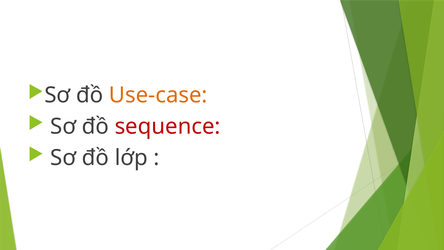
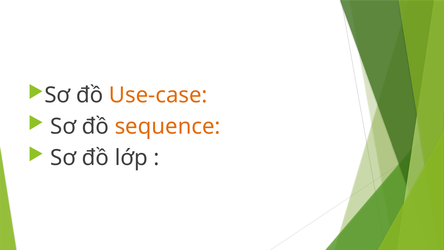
sequence colour: red -> orange
